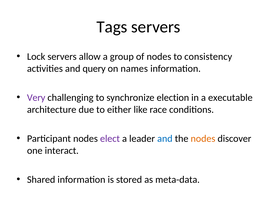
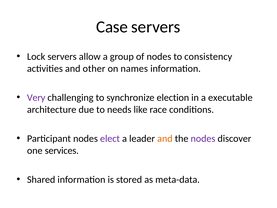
Tags: Tags -> Case
query: query -> other
either: either -> needs
and at (165, 138) colour: blue -> orange
nodes at (203, 138) colour: orange -> purple
interact: interact -> services
